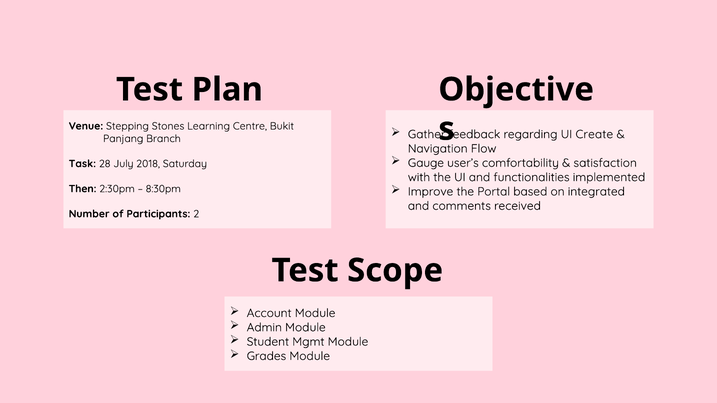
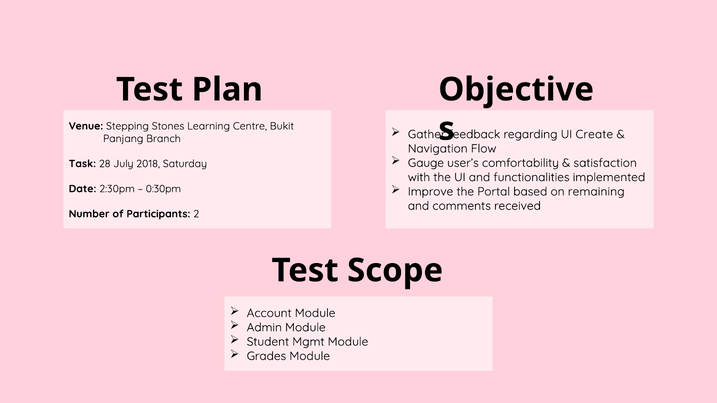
Then: Then -> Date
8:30pm: 8:30pm -> 0:30pm
integrated: integrated -> remaining
